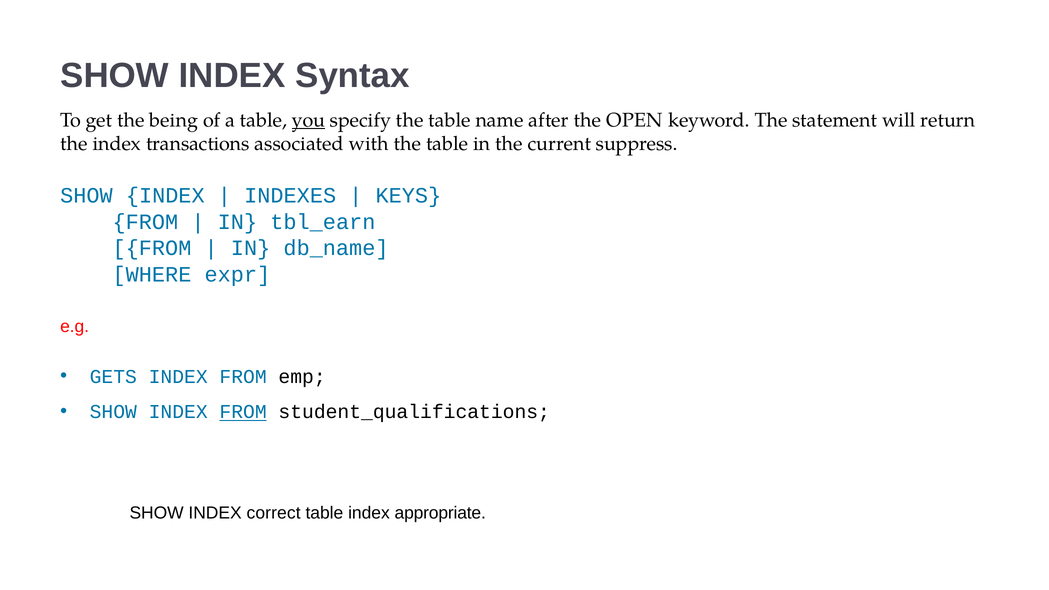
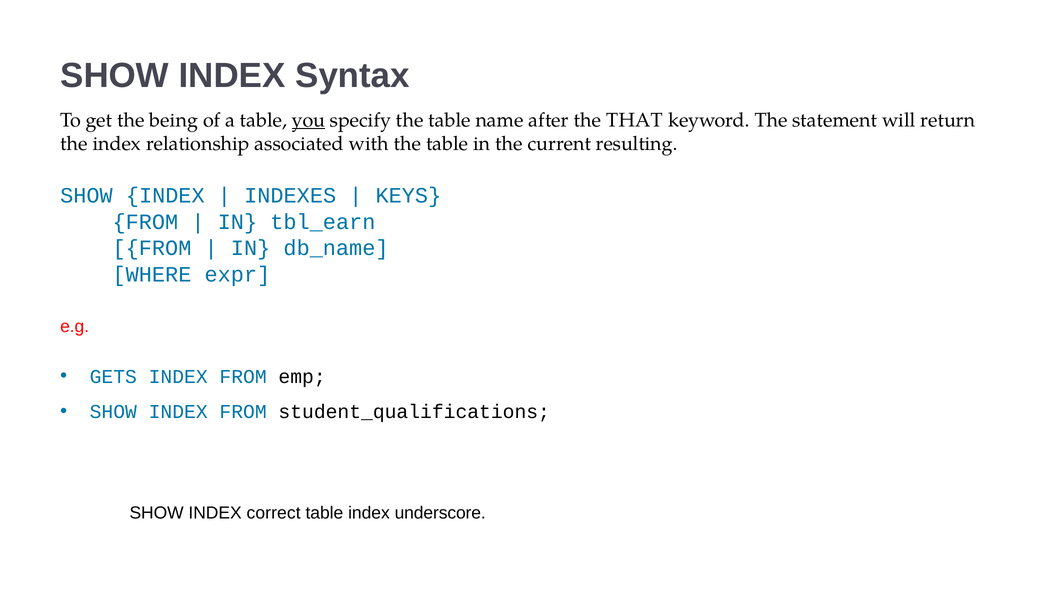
OPEN: OPEN -> THAT
transactions: transactions -> relationship
suppress: suppress -> resulting
FROM at (243, 412) underline: present -> none
appropriate: appropriate -> underscore
